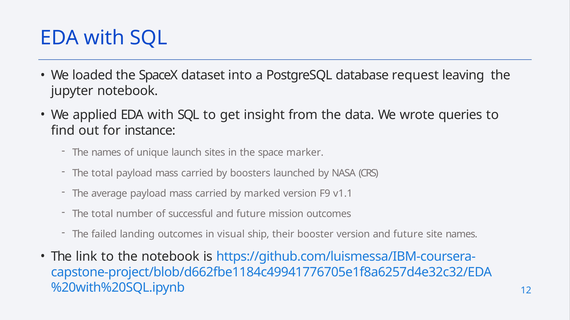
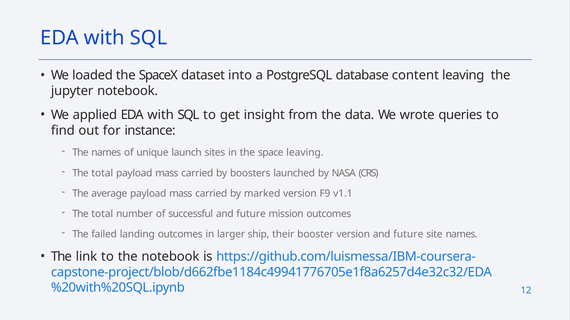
request: request -> content
space marker: marker -> leaving
visual: visual -> larger
